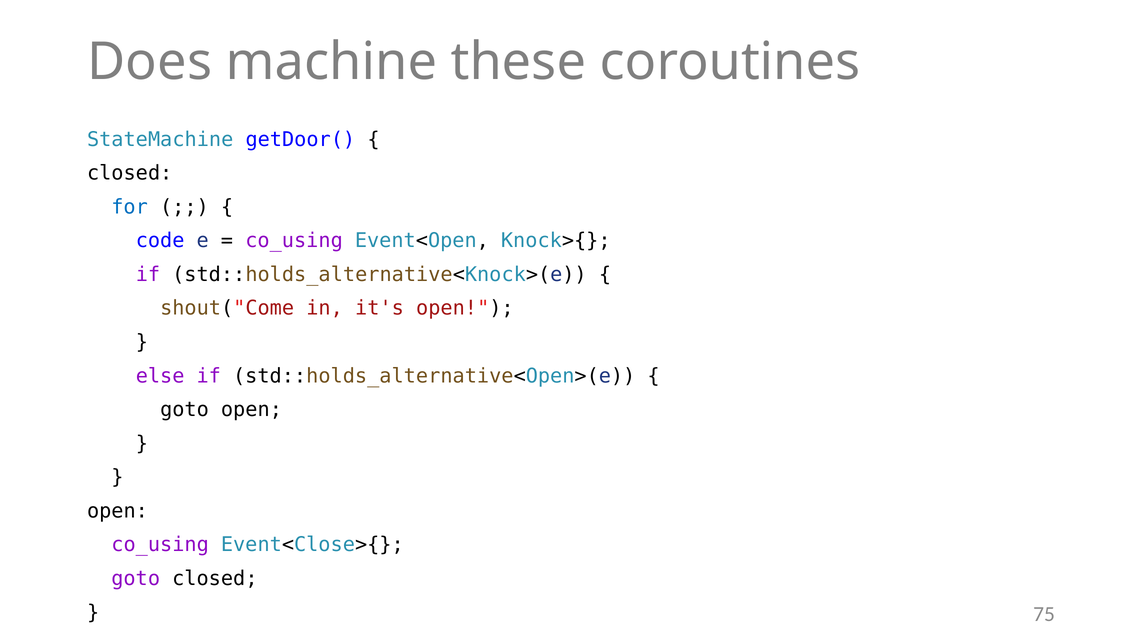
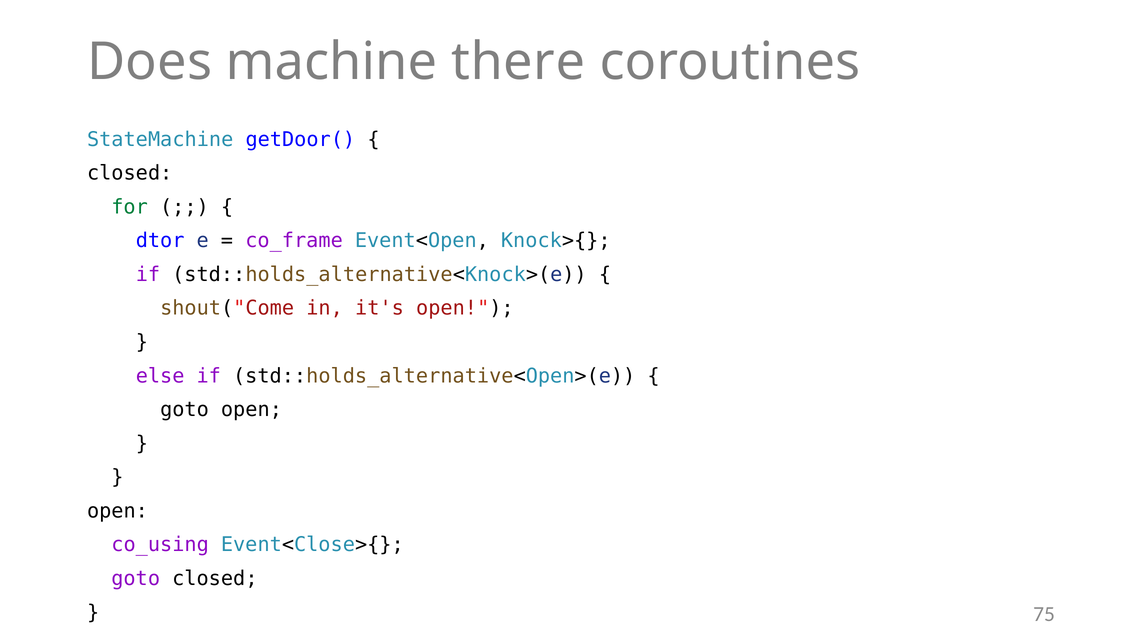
these: these -> there
for colour: blue -> green
code: code -> dtor
co_using at (294, 240): co_using -> co_frame
